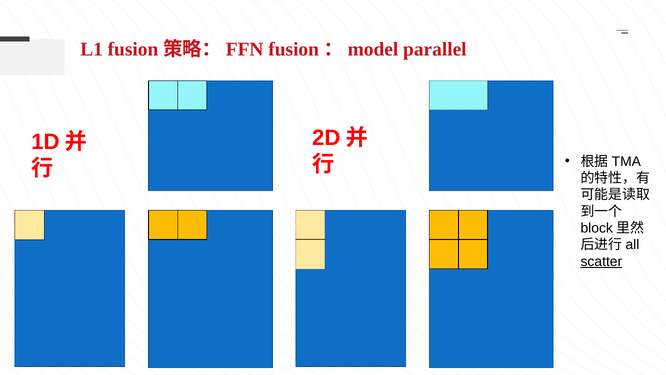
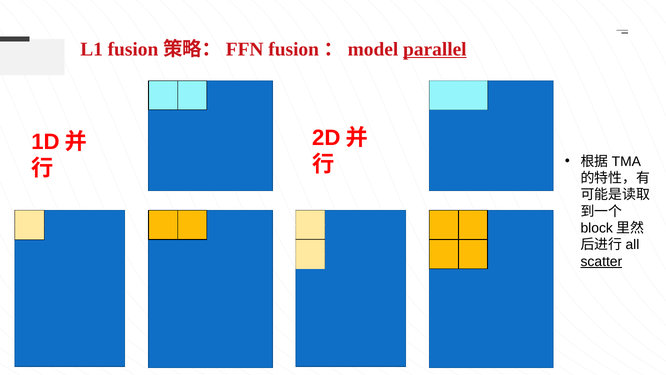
parallel underline: none -> present
